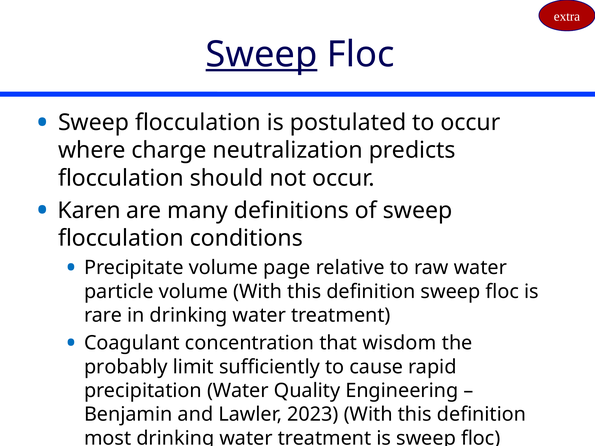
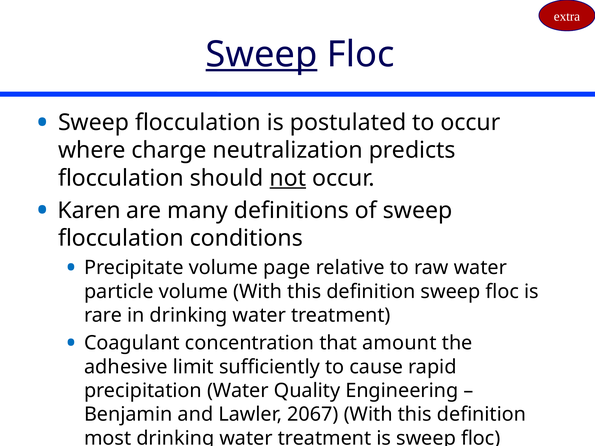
not underline: none -> present
wisdom: wisdom -> amount
probably: probably -> adhesive
2023: 2023 -> 2067
